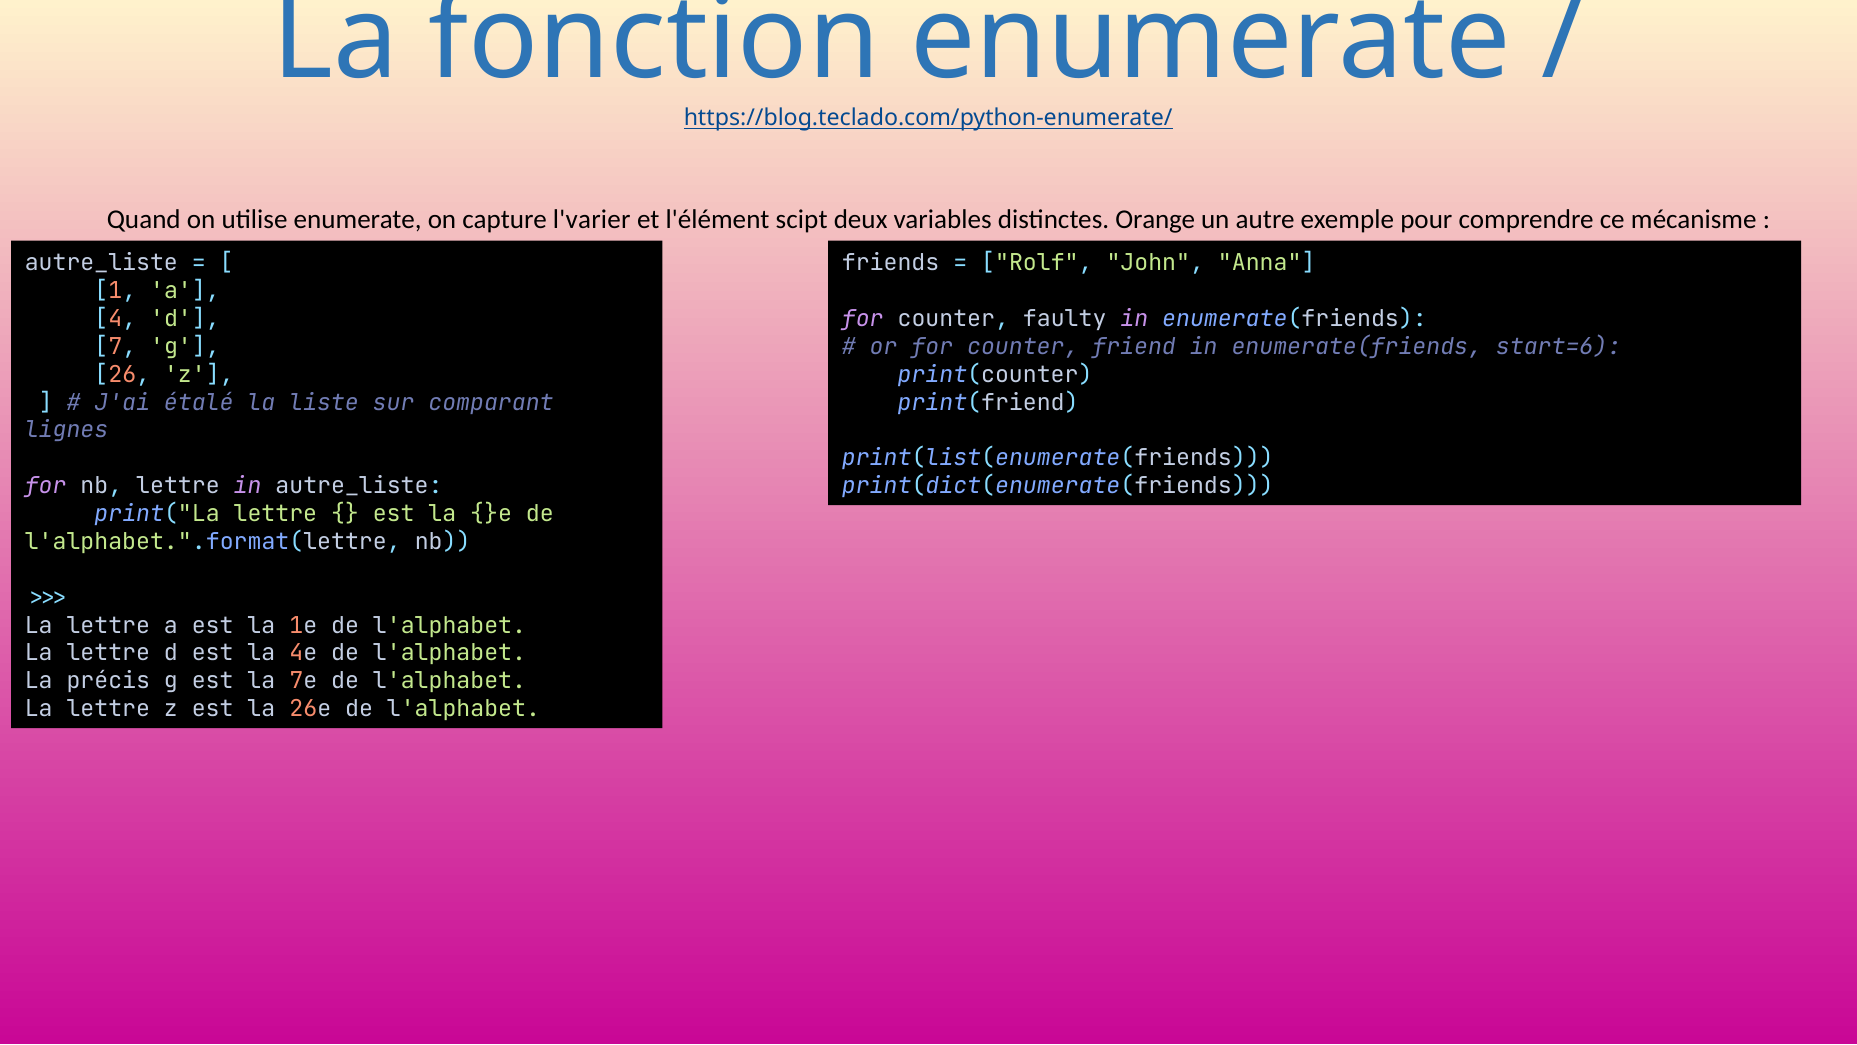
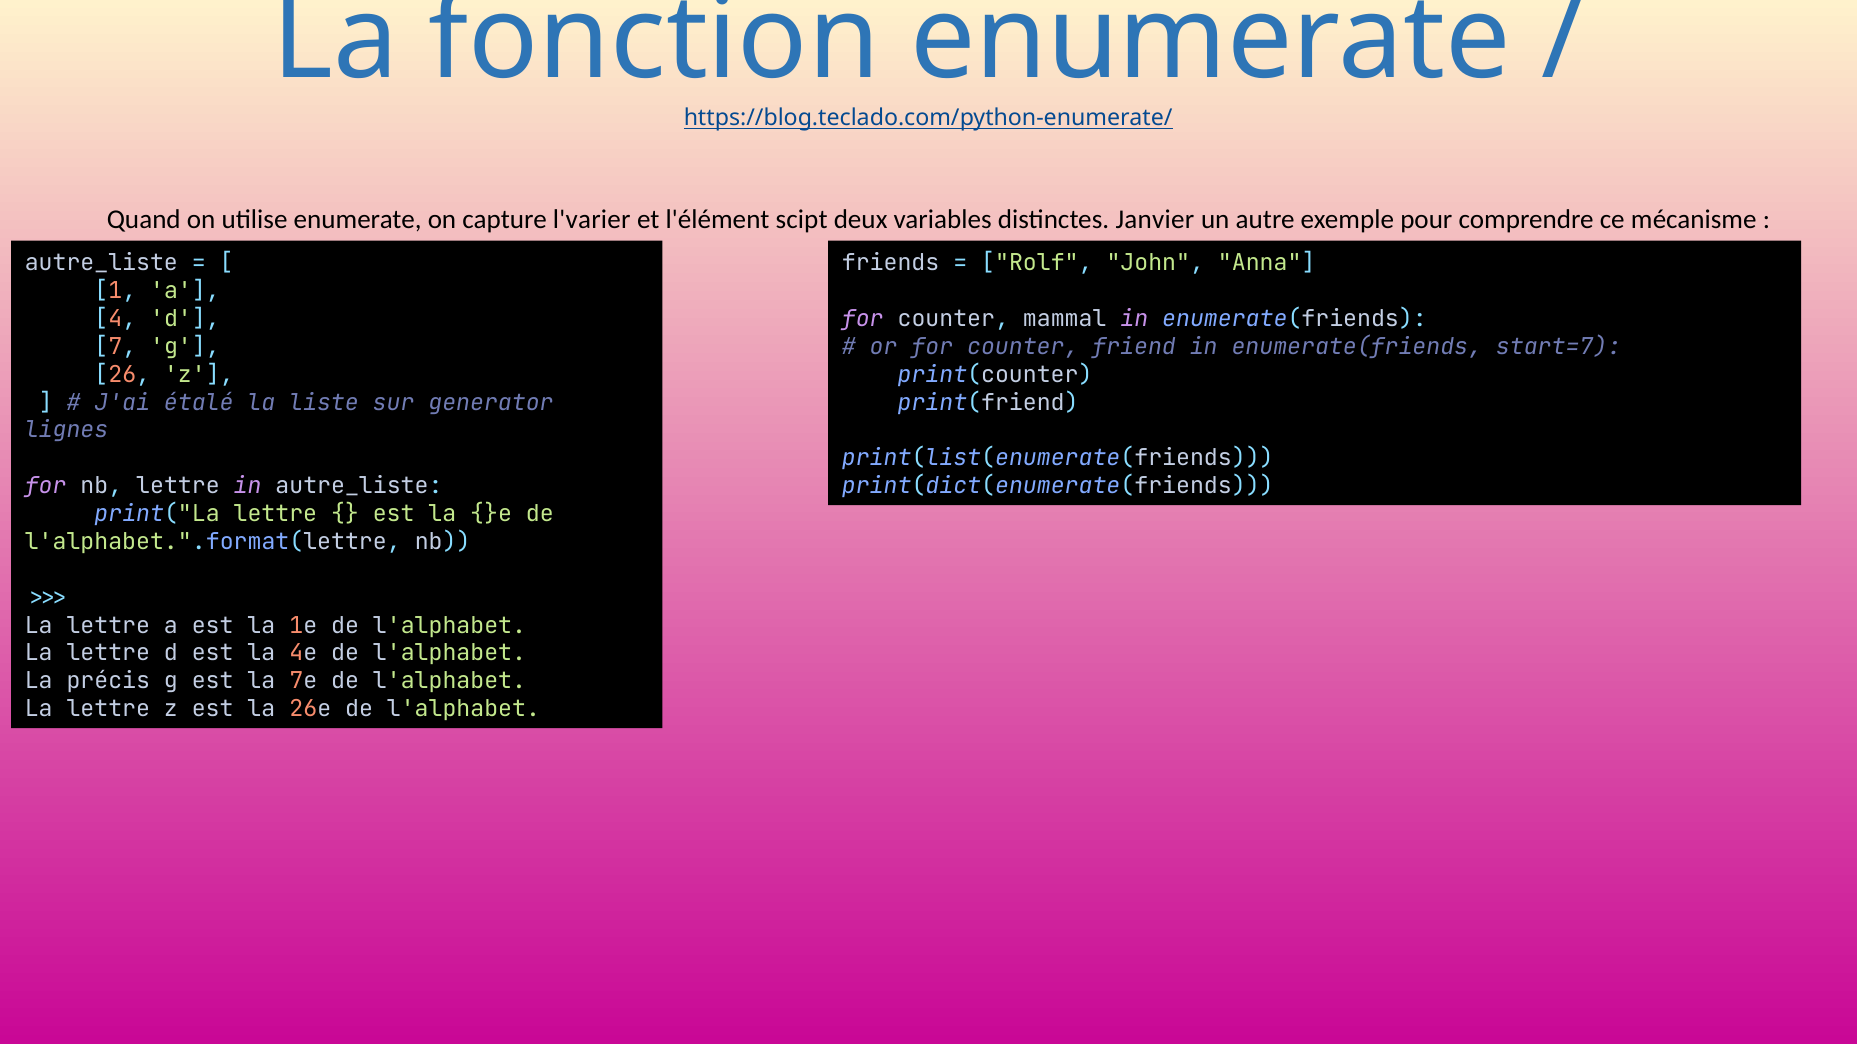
Orange: Orange -> Janvier
faulty: faulty -> mammal
start=6: start=6 -> start=7
comparant: comparant -> generator
